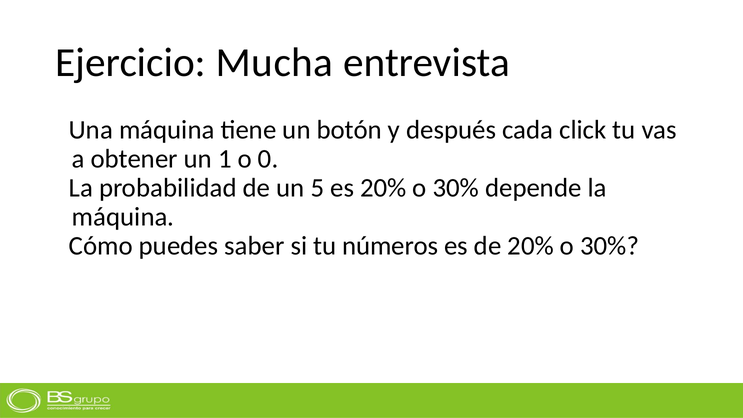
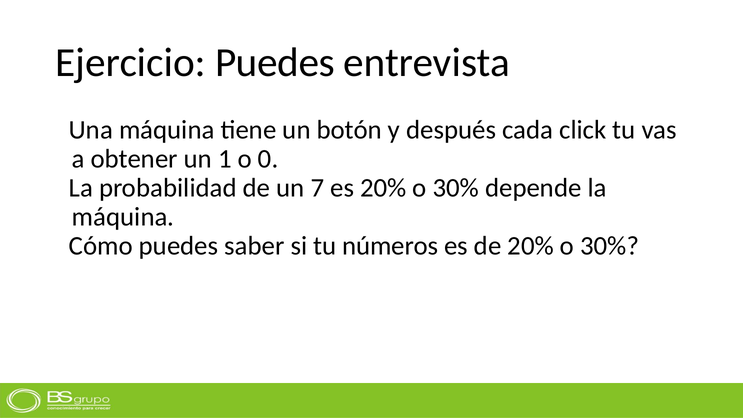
Ejercicio Mucha: Mucha -> Puedes
5: 5 -> 7
